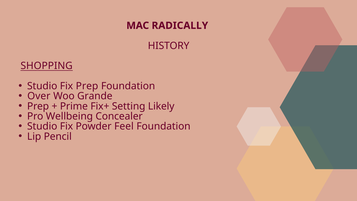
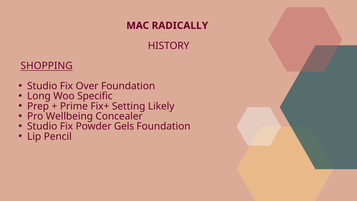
Fix Prep: Prep -> Over
Over: Over -> Long
Grande: Grande -> Specific
Feel: Feel -> Gels
